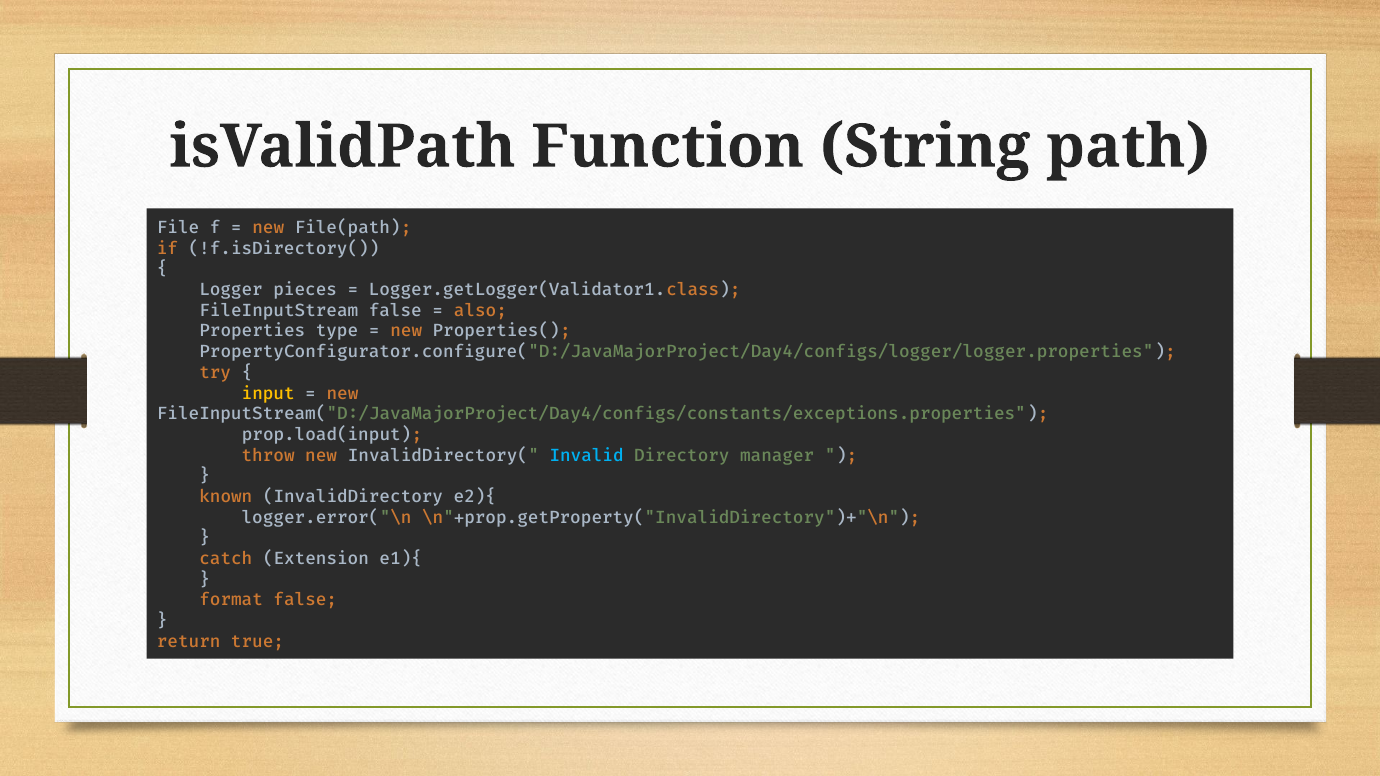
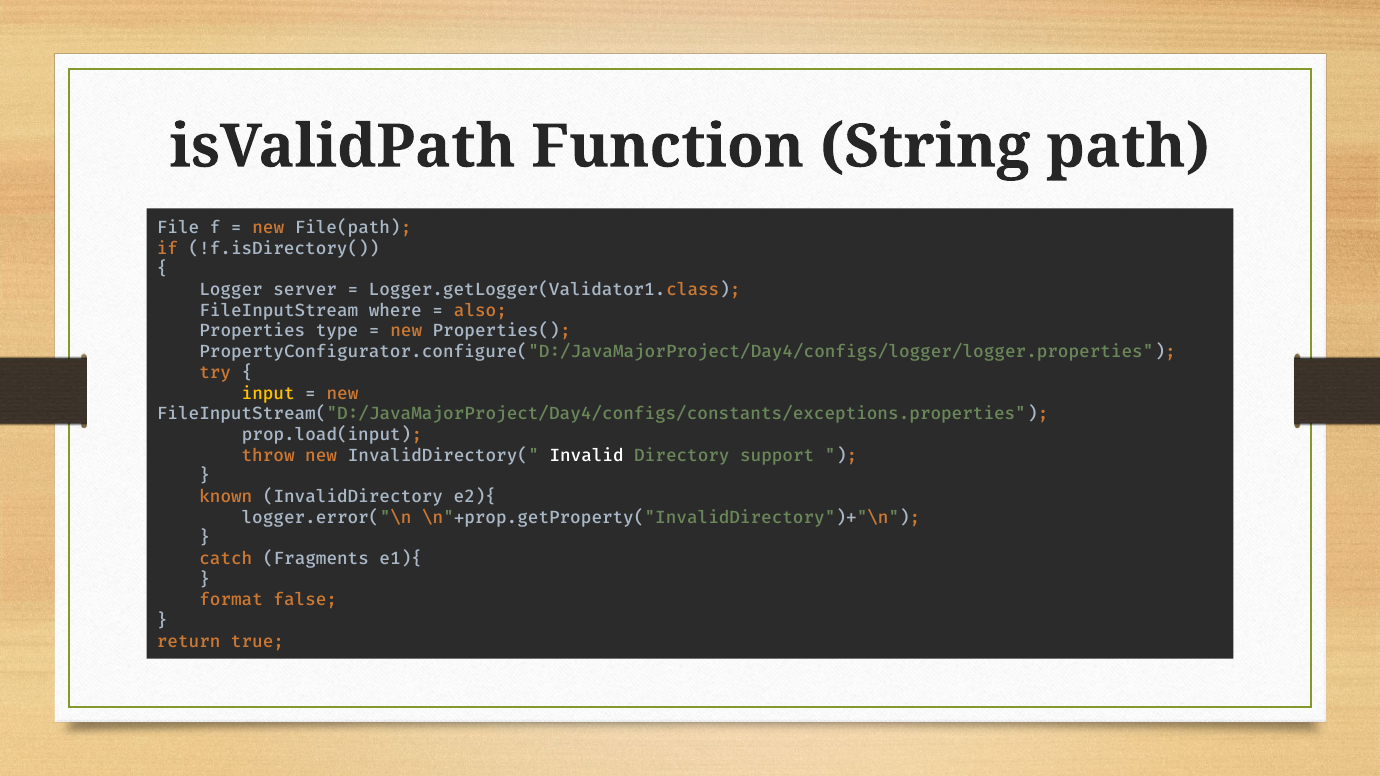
pieces: pieces -> server
FileInputStream false: false -> where
Invalid colour: light blue -> white
manager: manager -> support
Extension: Extension -> Fragments
